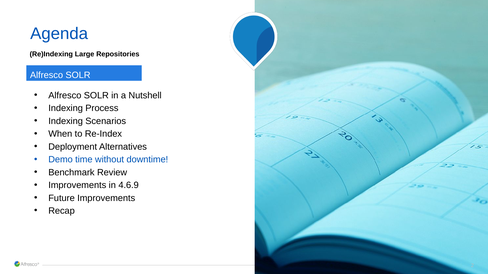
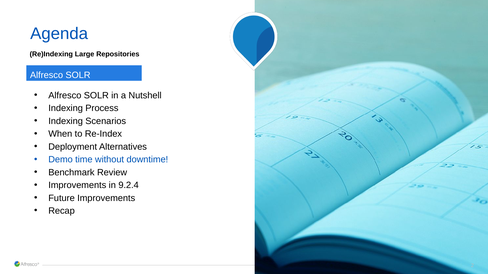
4.6.9: 4.6.9 -> 9.2.4
